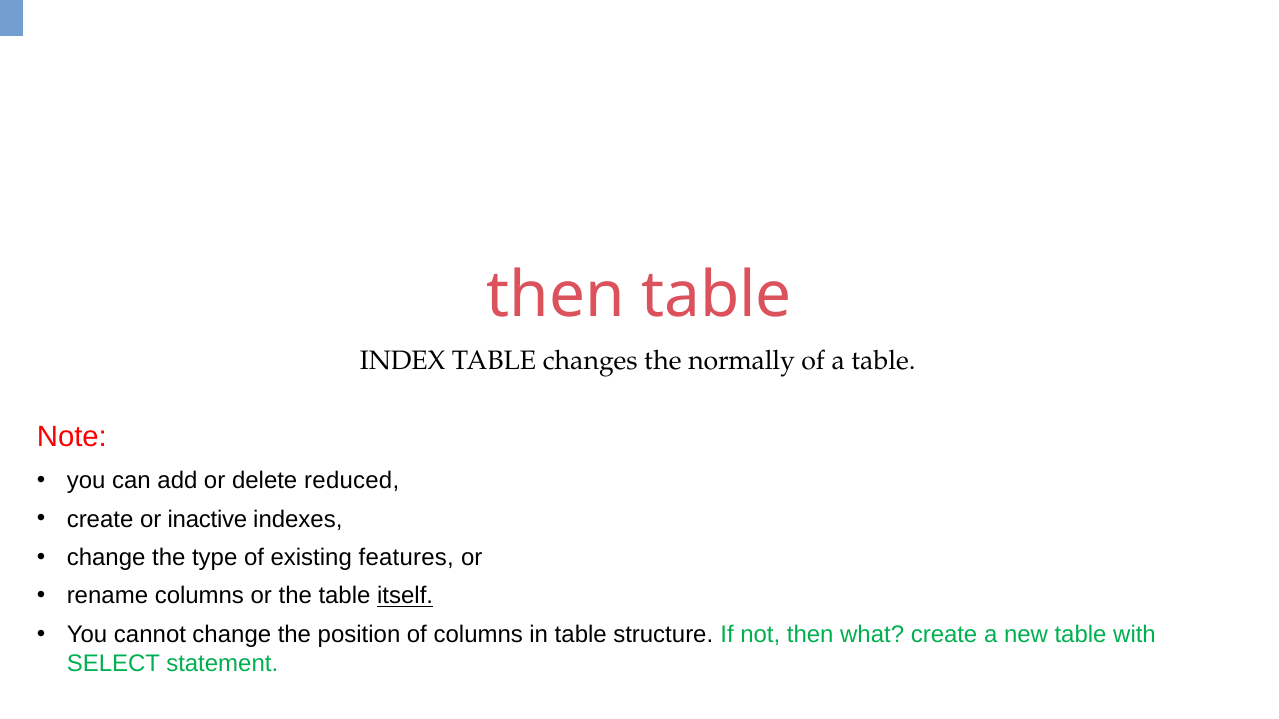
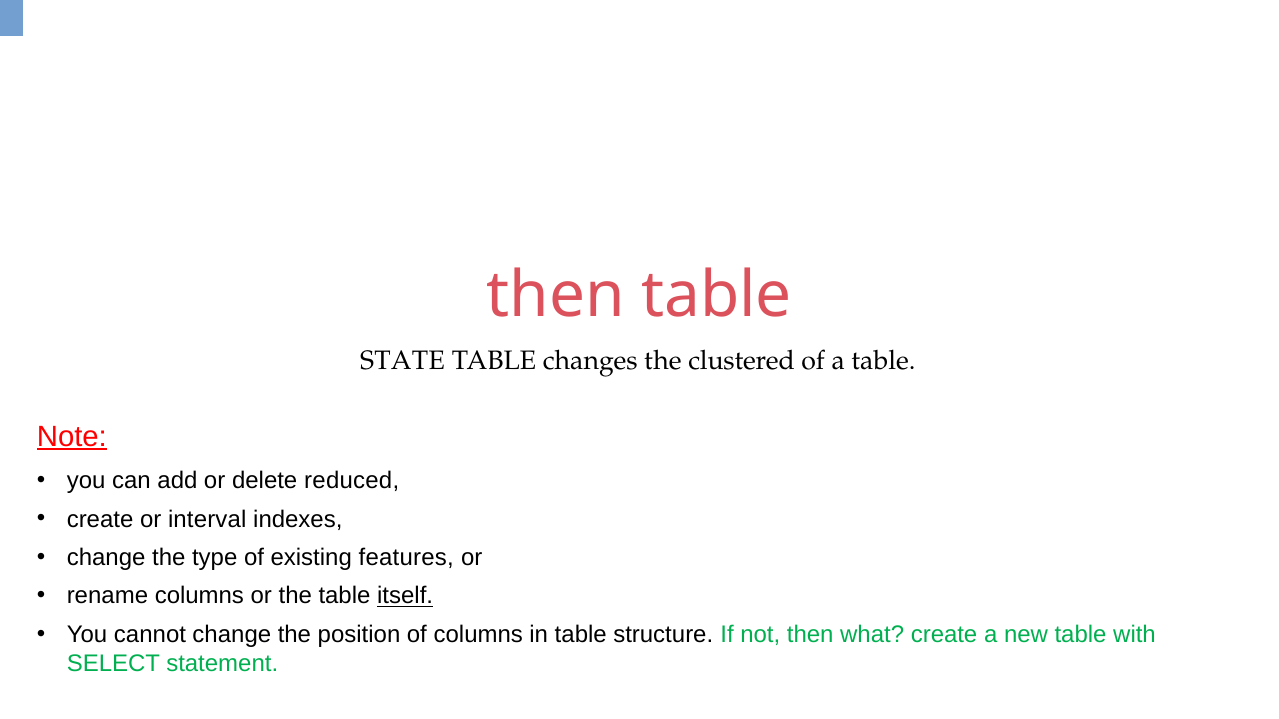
INDEX: INDEX -> STATE
normally: normally -> clustered
Note underline: none -> present
inactive: inactive -> interval
